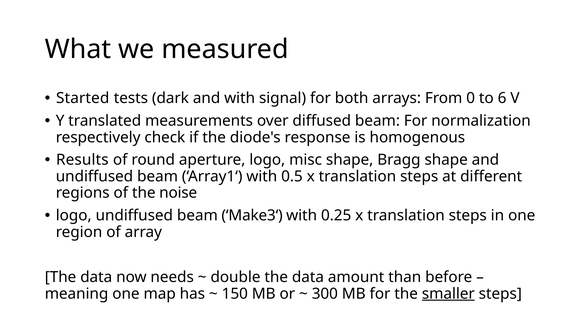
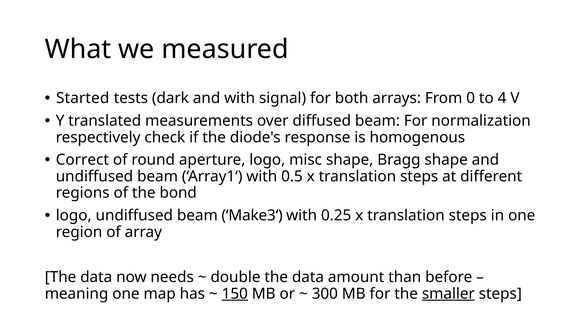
6: 6 -> 4
Results: Results -> Correct
noise: noise -> bond
150 underline: none -> present
